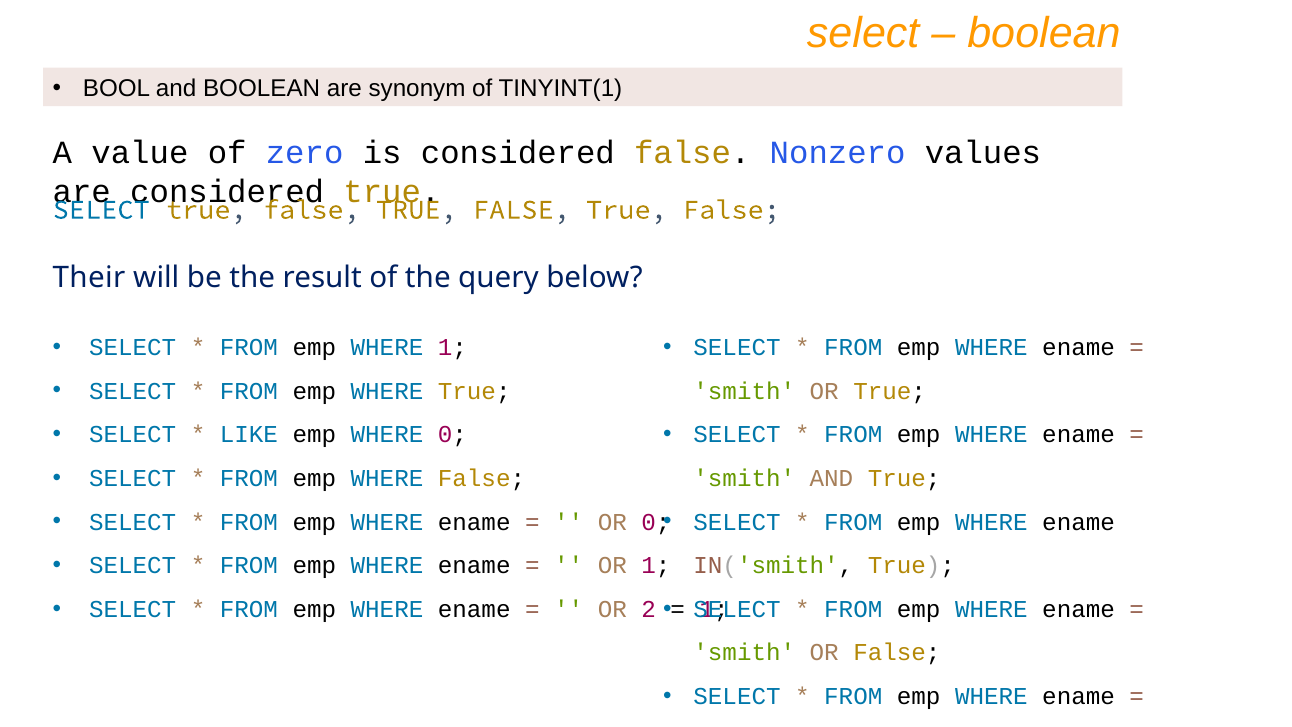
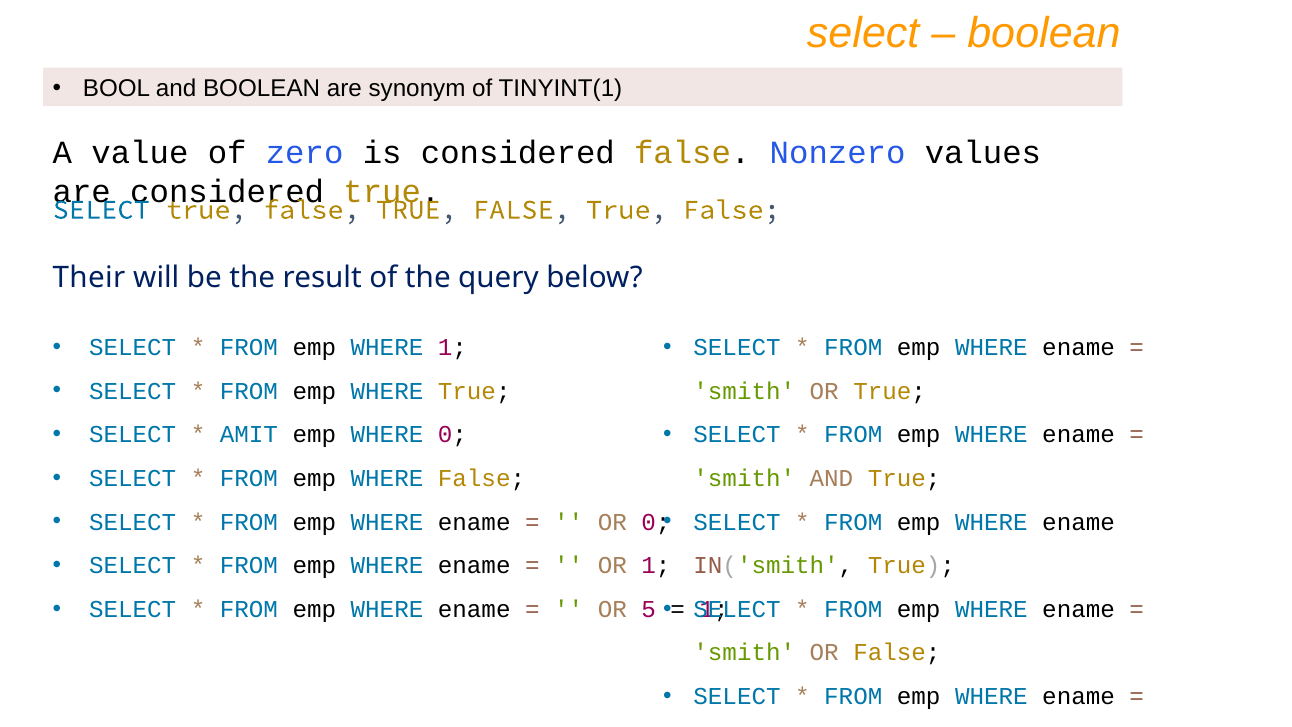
LIKE: LIKE -> AMIT
2: 2 -> 5
